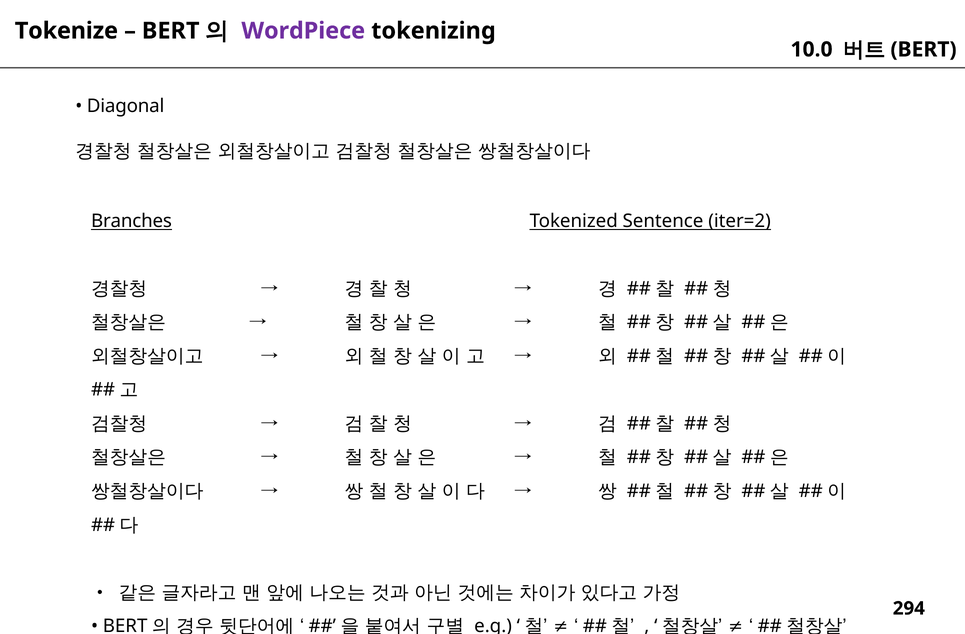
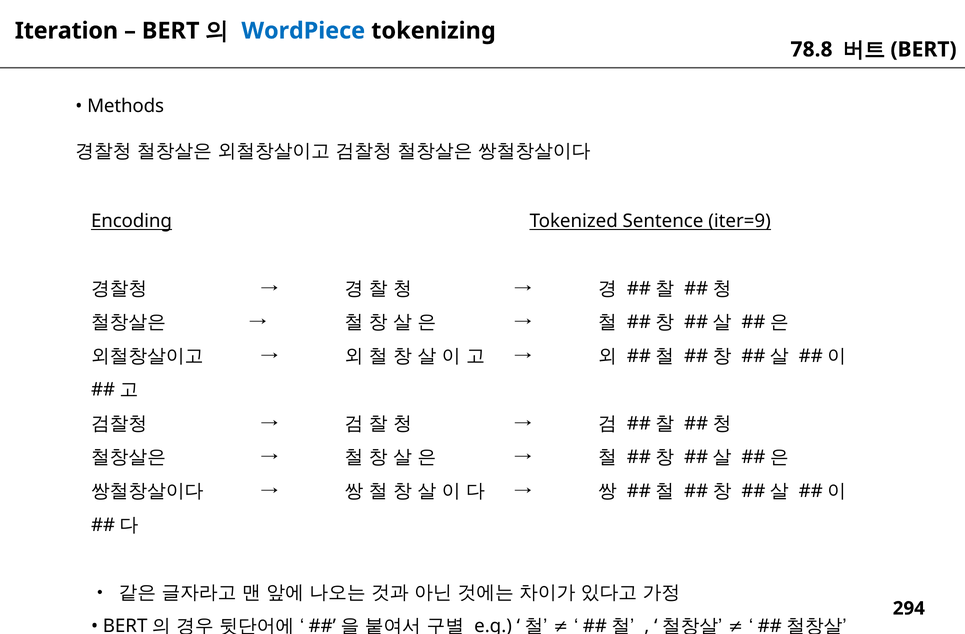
Tokenize: Tokenize -> Iteration
WordPiece colour: purple -> blue
10.0: 10.0 -> 78.8
Diagonal: Diagonal -> Methods
Branches: Branches -> Encoding
iter=2: iter=2 -> iter=9
